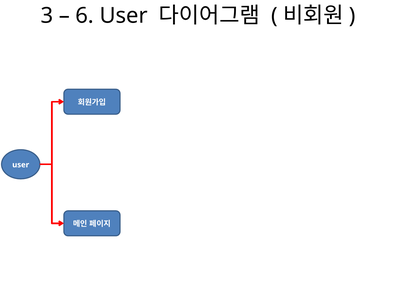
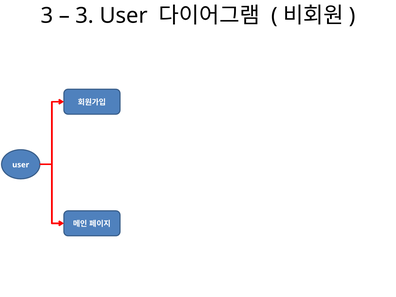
6 at (85, 16): 6 -> 3
